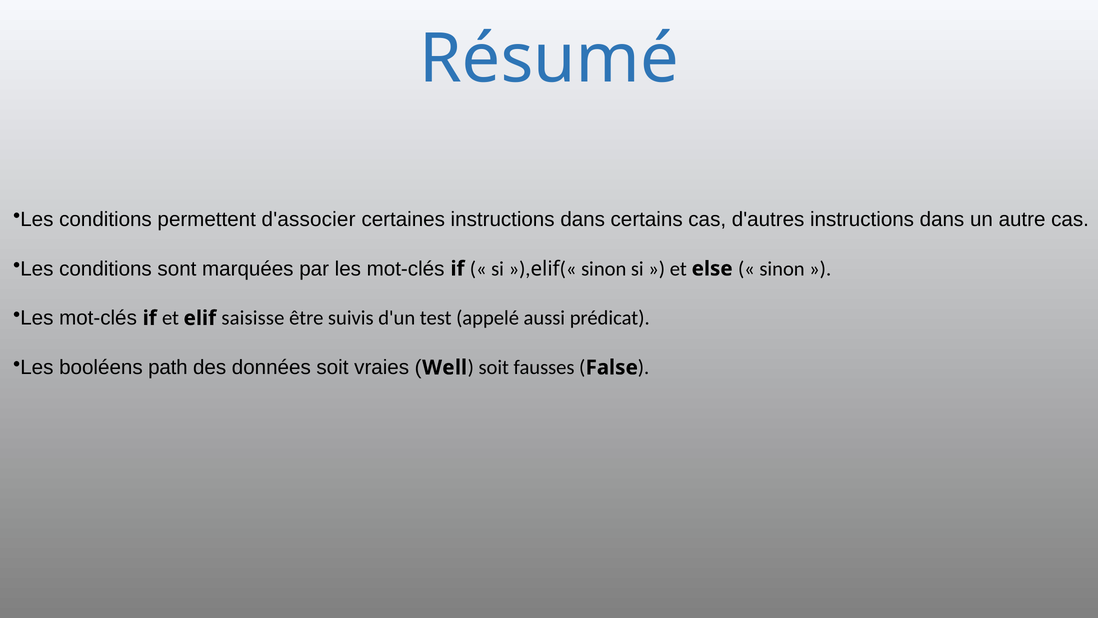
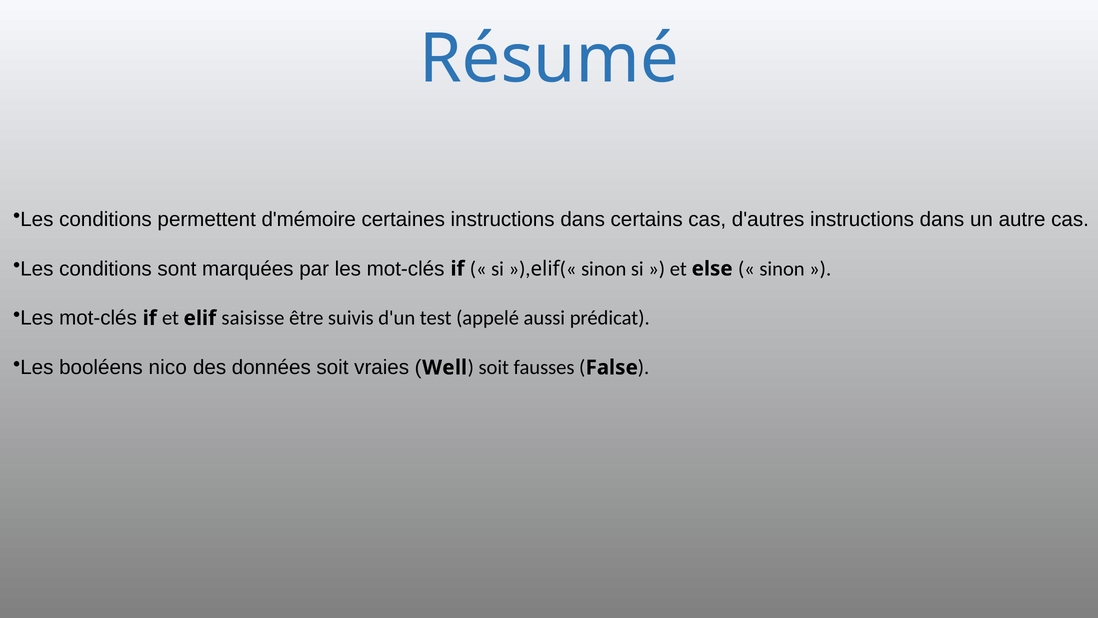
d'associer: d'associer -> d'mémoire
path: path -> nico
